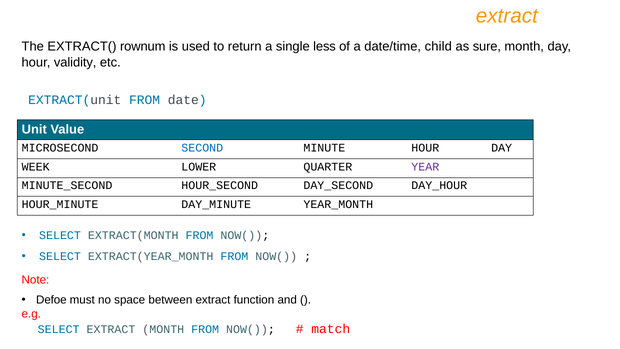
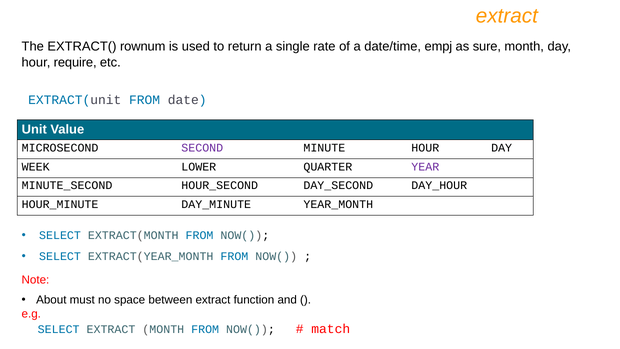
less: less -> rate
child: child -> empj
validity: validity -> require
SECOND colour: blue -> purple
Defoe: Defoe -> About
